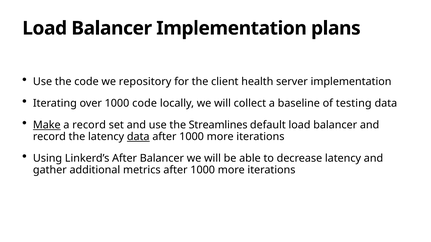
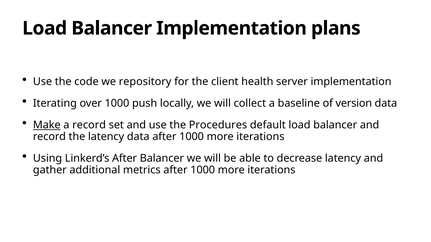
1000 code: code -> push
testing: testing -> version
Streamlines: Streamlines -> Procedures
data at (138, 137) underline: present -> none
